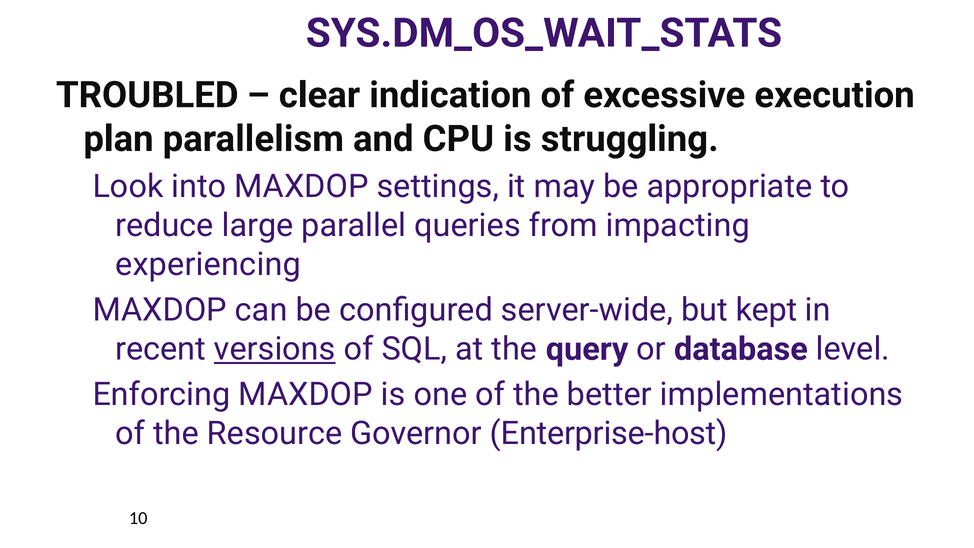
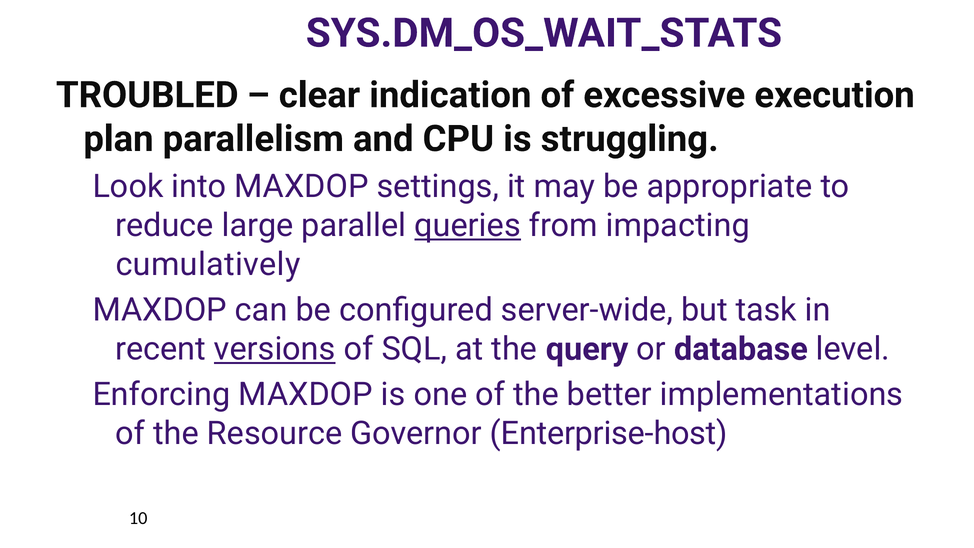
queries underline: none -> present
experiencing: experiencing -> cumulatively
kept: kept -> task
